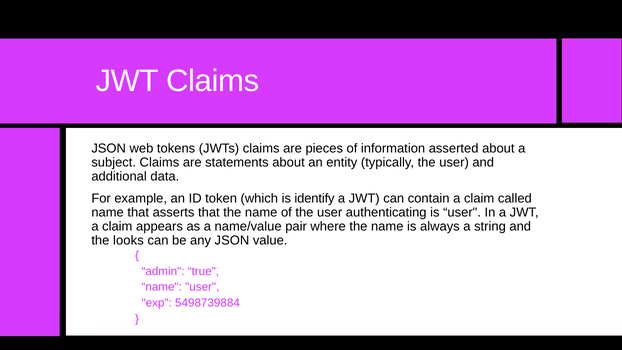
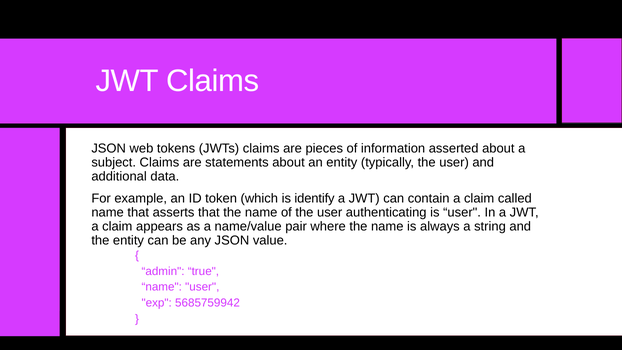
the looks: looks -> entity
5498739884: 5498739884 -> 5685759942
